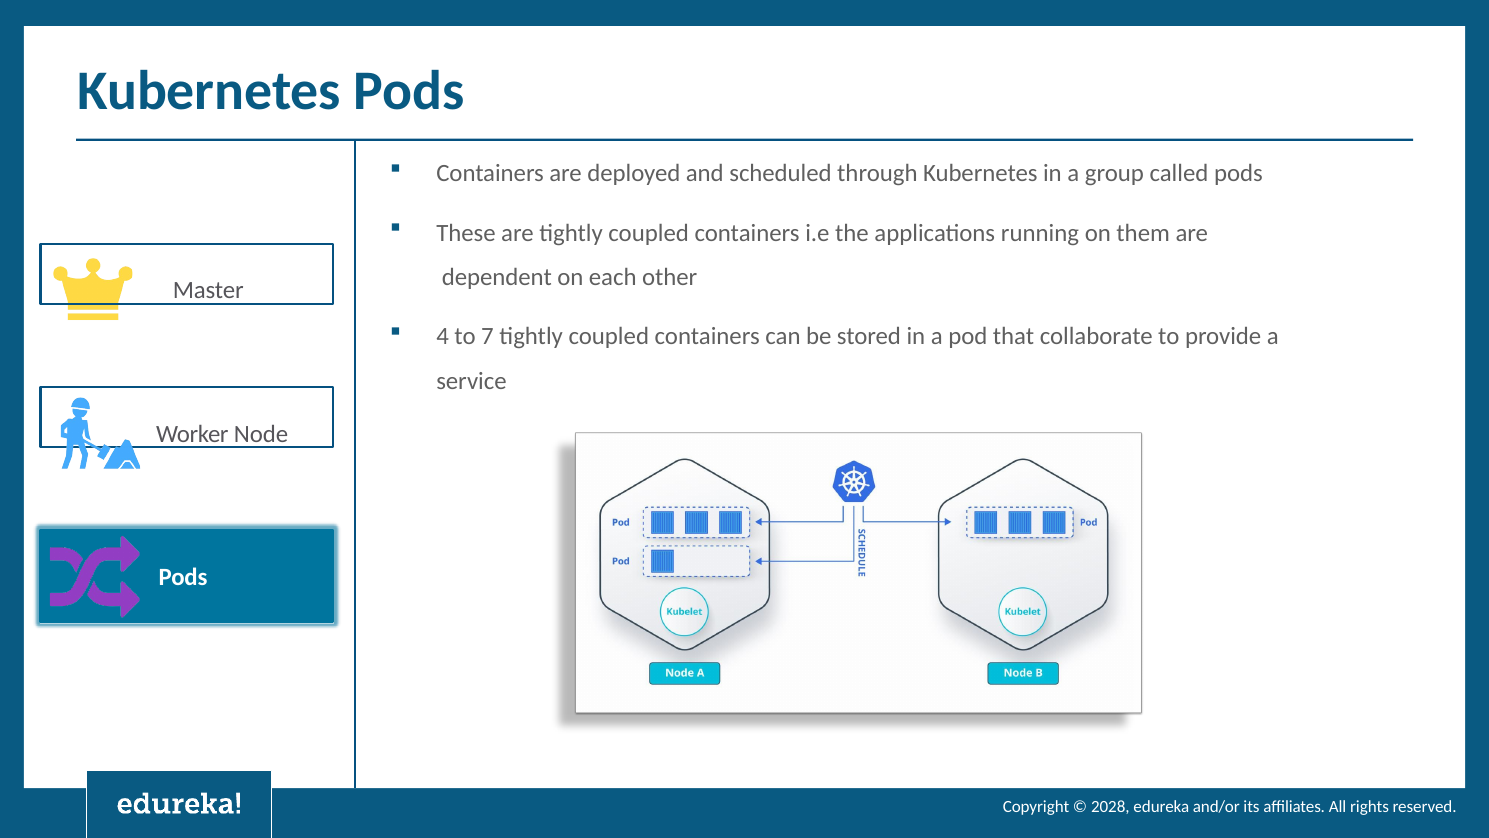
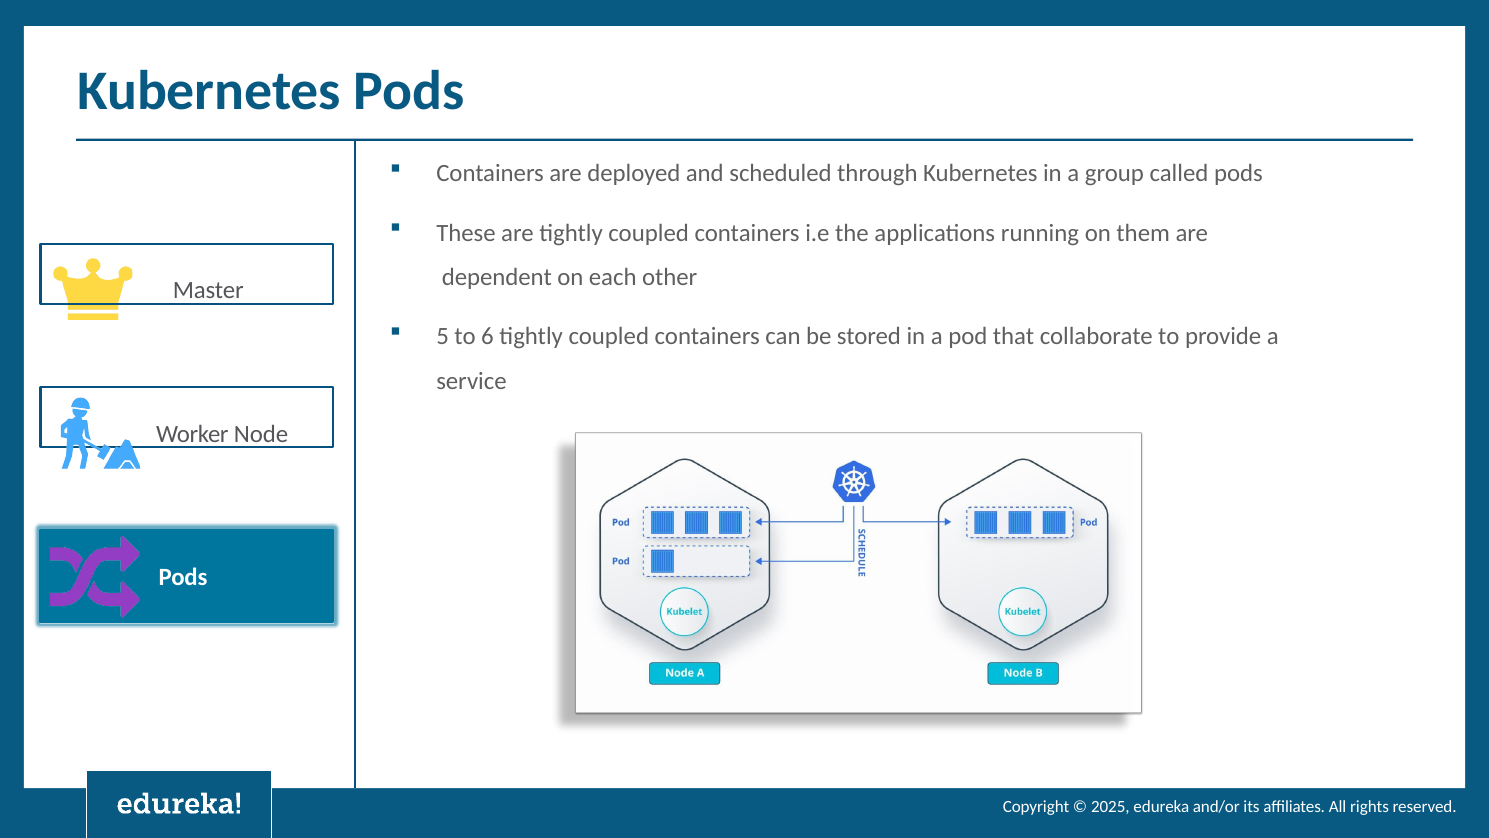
4: 4 -> 5
7: 7 -> 6
2028: 2028 -> 2025
